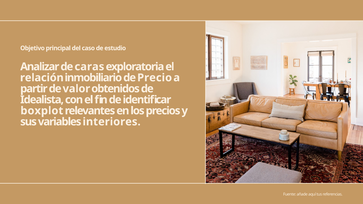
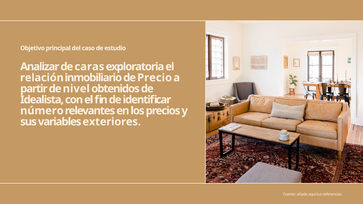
valor: valor -> nivel
boxplot: boxplot -> número
interiores: interiores -> exteriores
